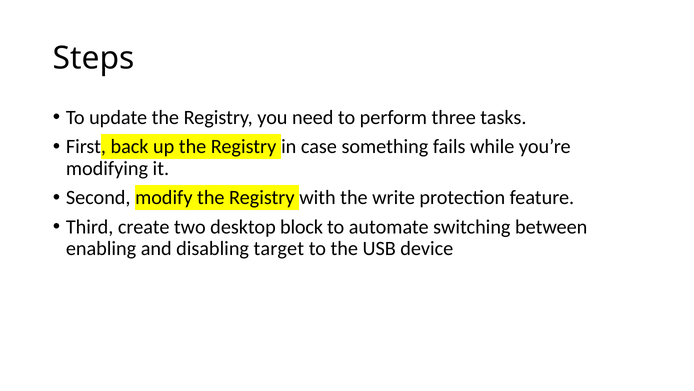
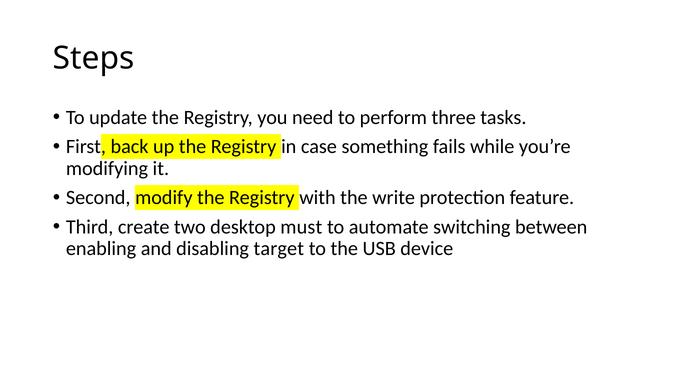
block: block -> must
